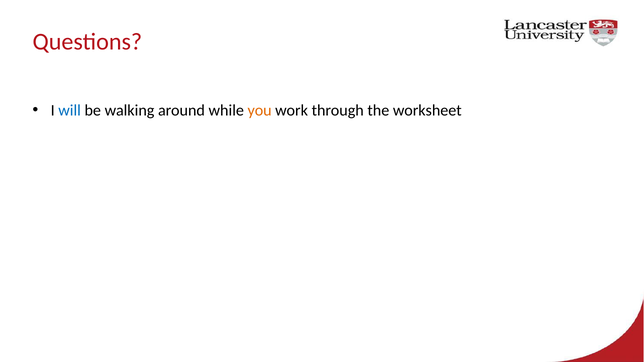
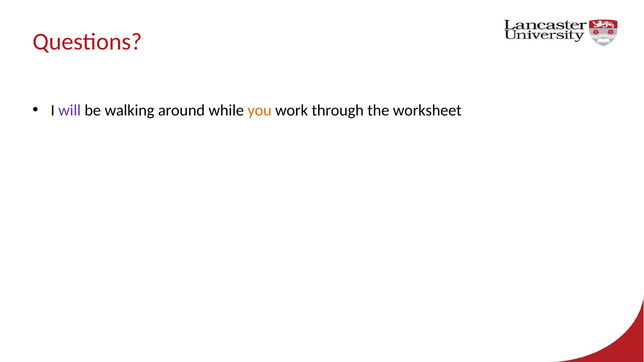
will colour: blue -> purple
